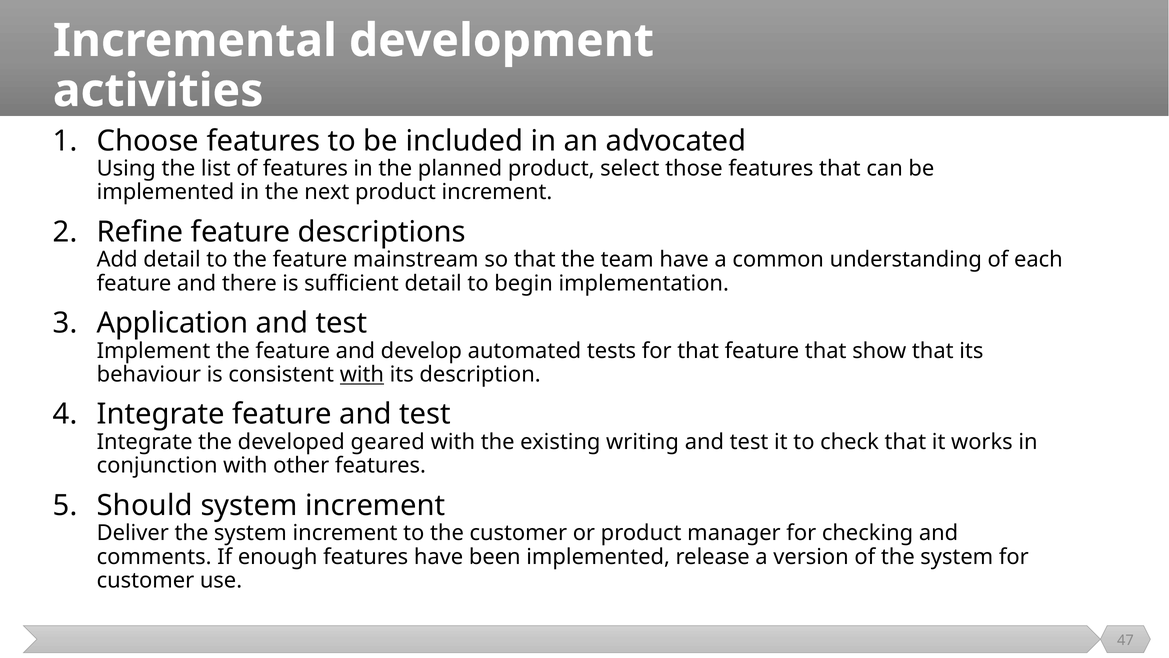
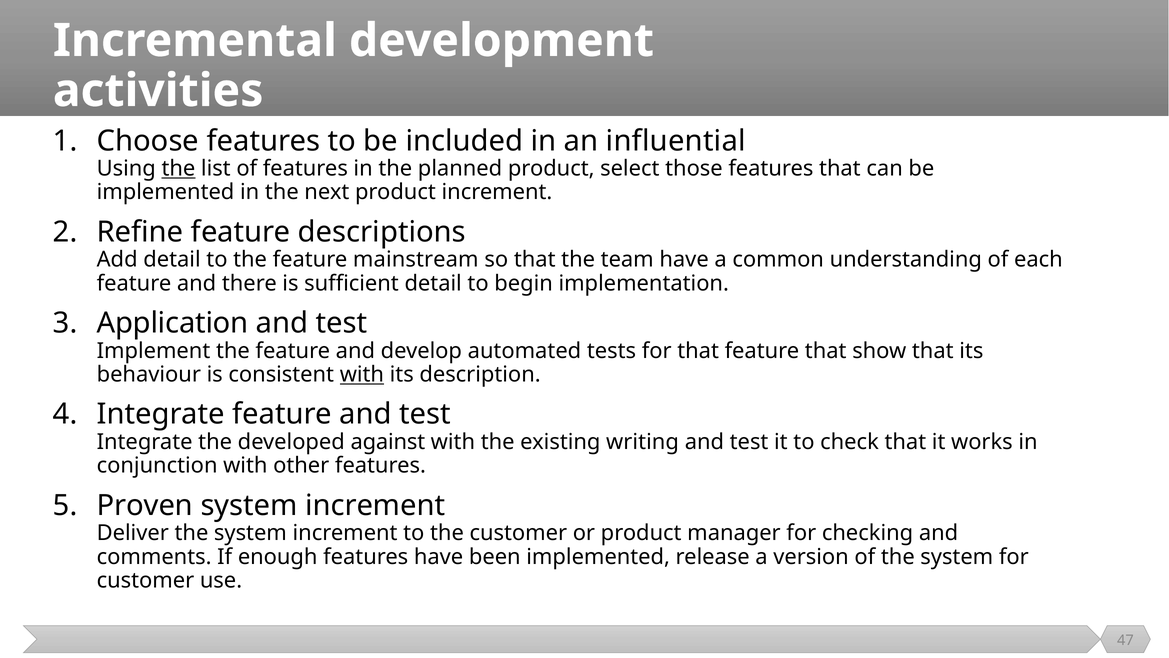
advocated: advocated -> influential
the at (178, 168) underline: none -> present
geared: geared -> against
Should: Should -> Proven
